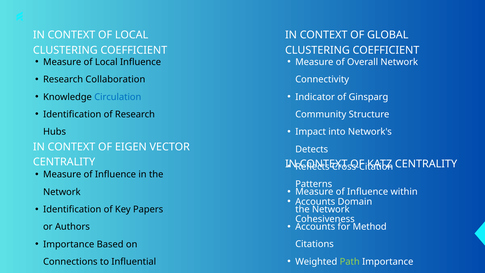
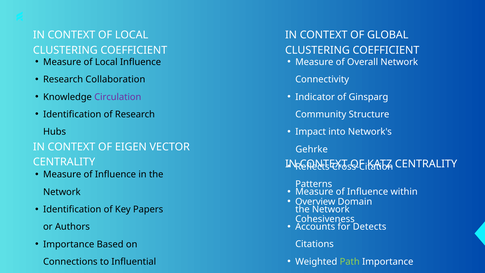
Circulation colour: blue -> purple
Detects: Detects -> Gehrke
Accounts at (315, 202): Accounts -> Overview
Method: Method -> Detects
